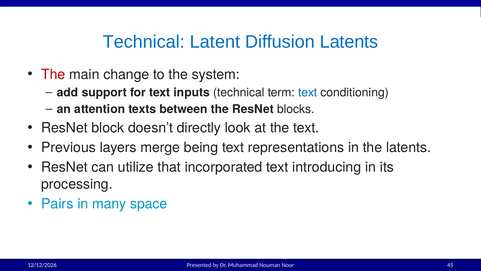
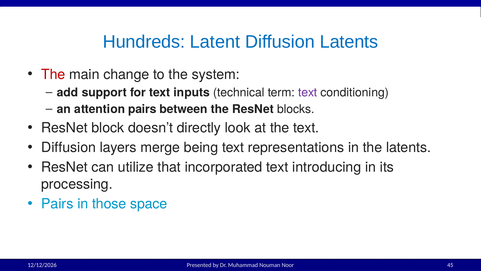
Technical at (144, 42): Technical -> Hundreds
text at (308, 92) colour: blue -> purple
attention texts: texts -> pairs
Previous at (69, 147): Previous -> Diffusion
many: many -> those
